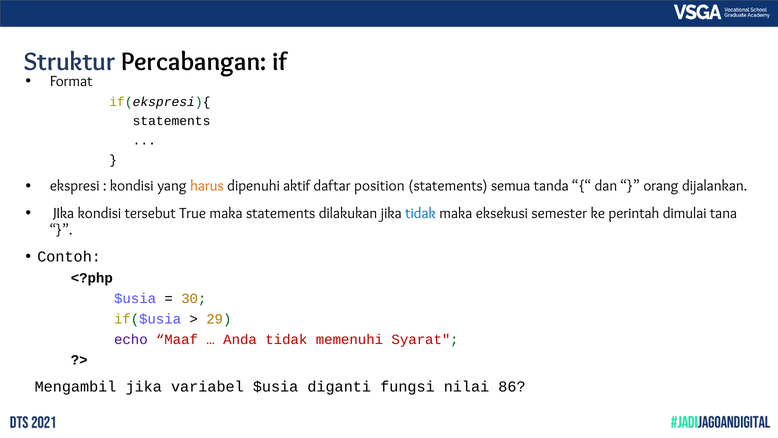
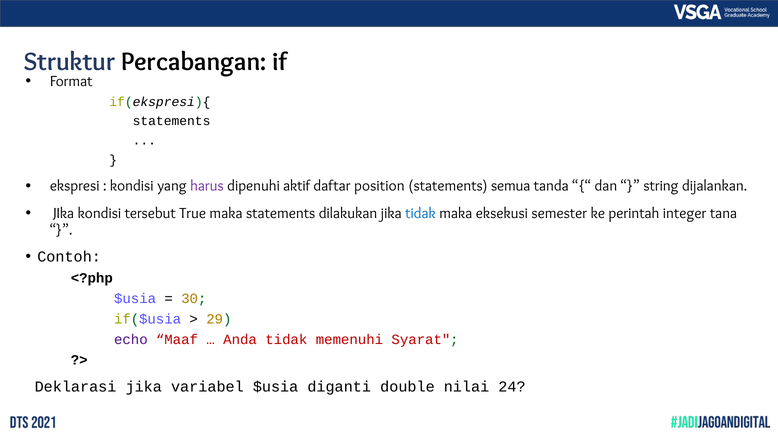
harus colour: orange -> purple
orang: orang -> string
dimulai: dimulai -> integer
Mengambil: Mengambil -> Deklarasi
fungsi: fungsi -> double
86: 86 -> 24
